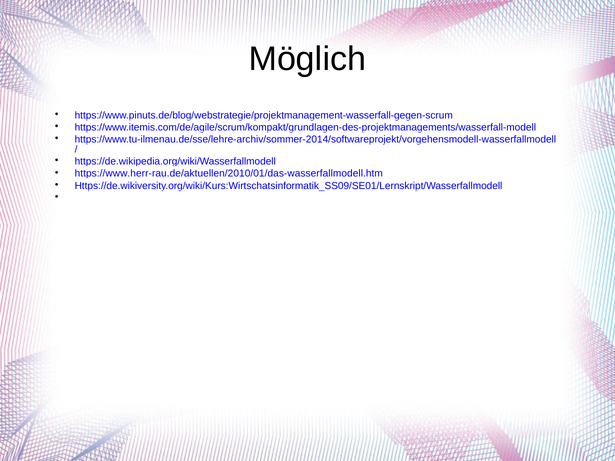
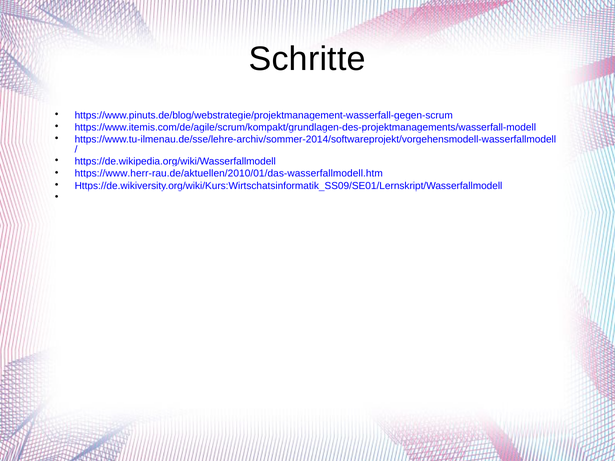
Möglich: Möglich -> Schritte
